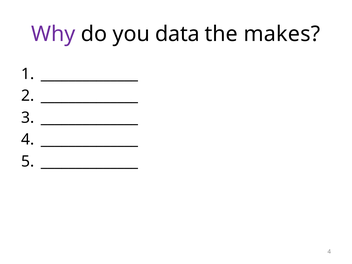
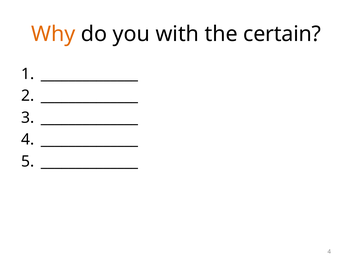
Why colour: purple -> orange
data: data -> with
makes: makes -> certain
